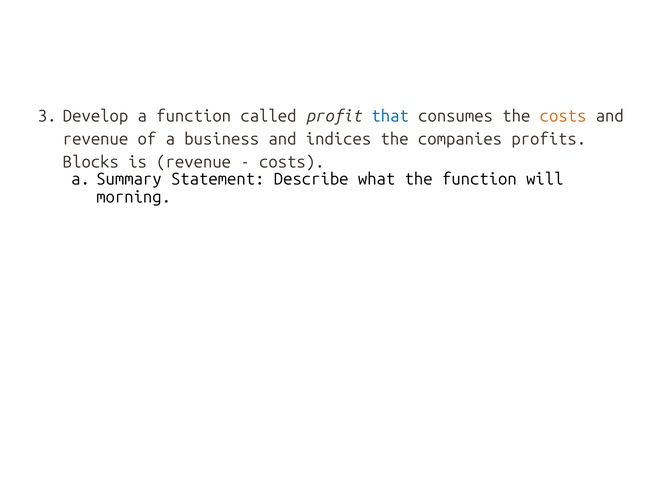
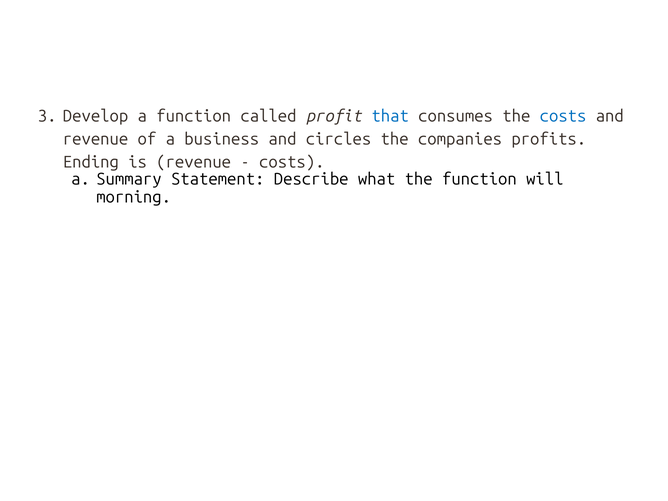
costs at (563, 116) colour: orange -> blue
indices: indices -> circles
Blocks: Blocks -> Ending
